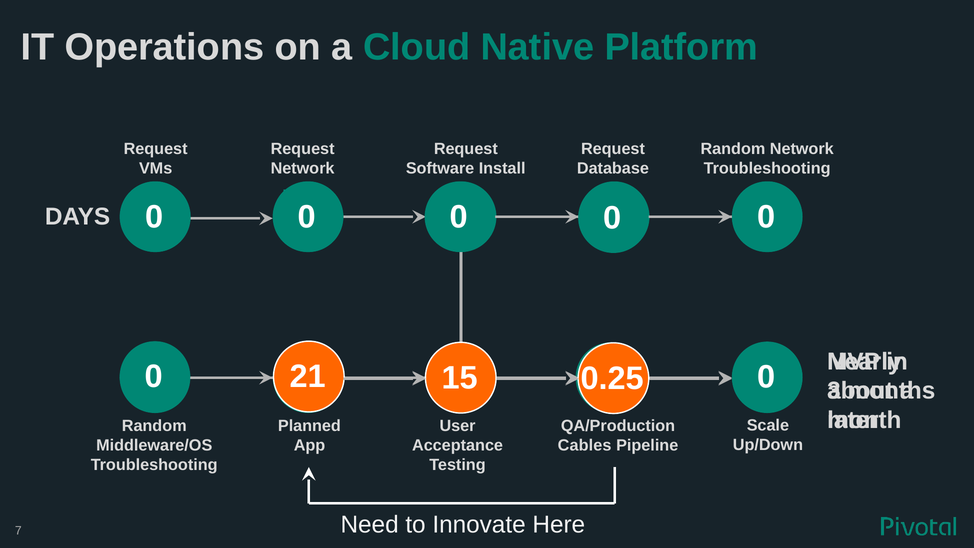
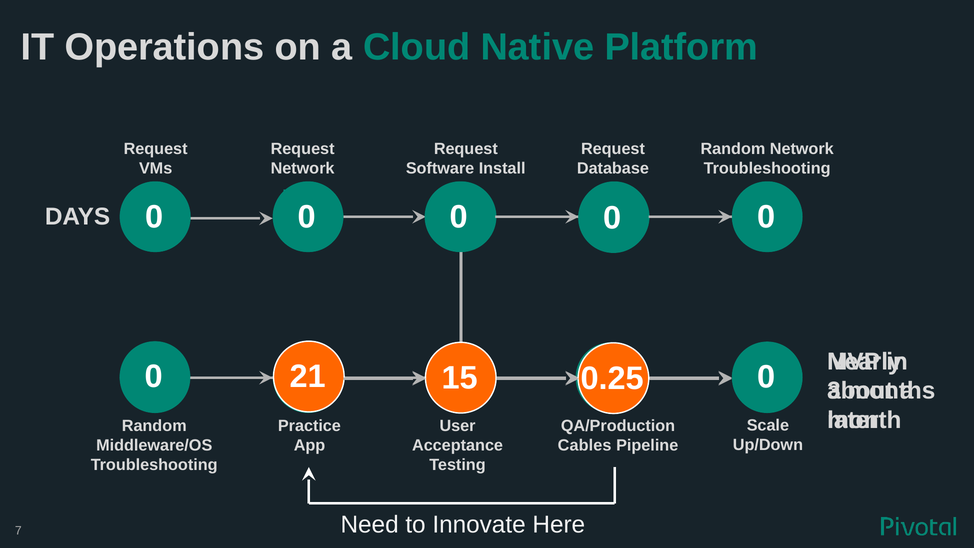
Planned: Planned -> Practice
